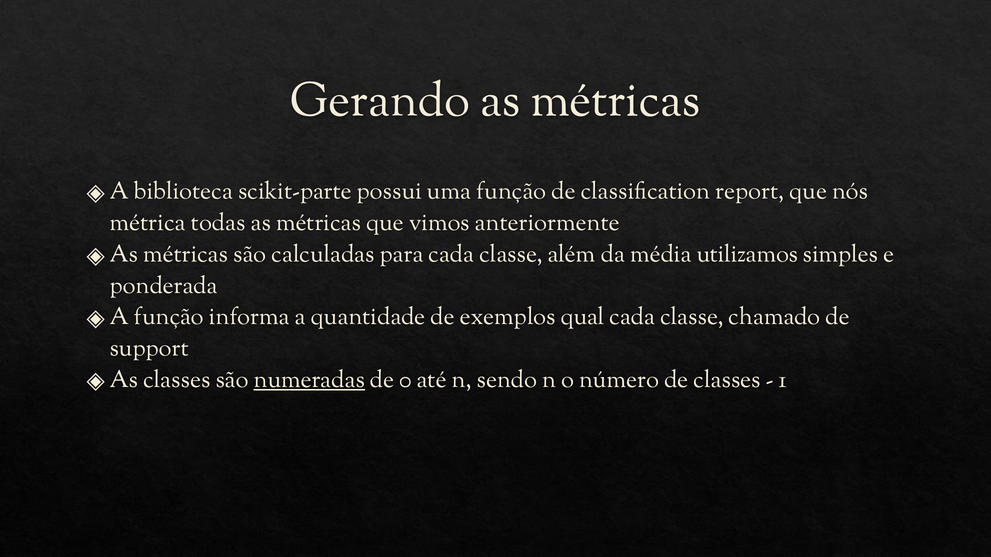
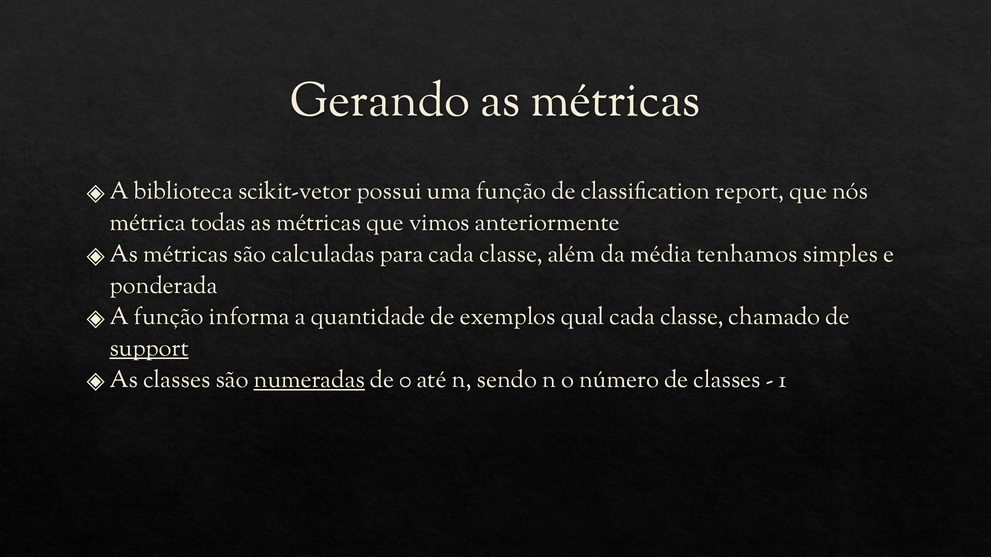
scikit-parte: scikit-parte -> scikit-vetor
utilizamos: utilizamos -> tenhamos
support underline: none -> present
